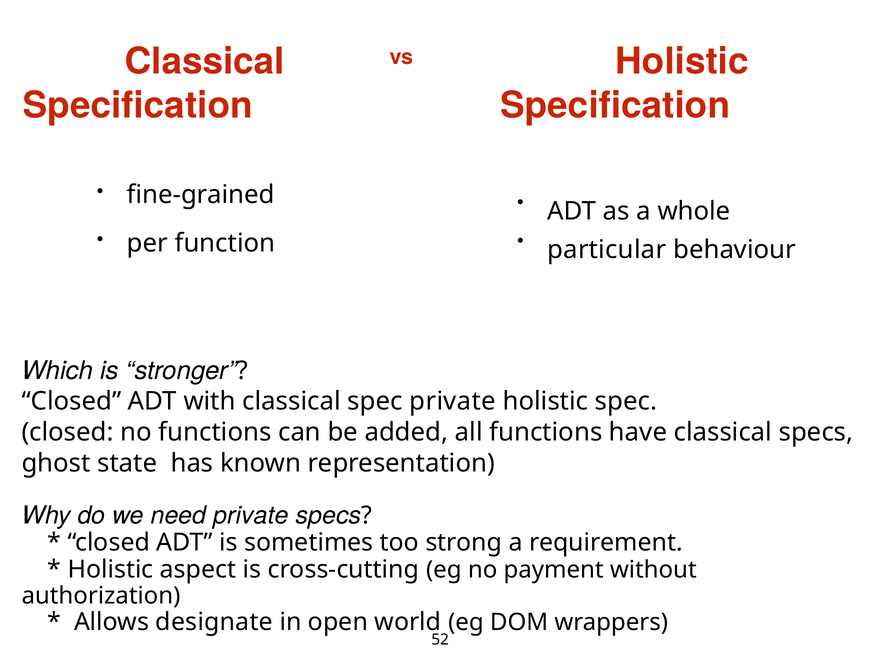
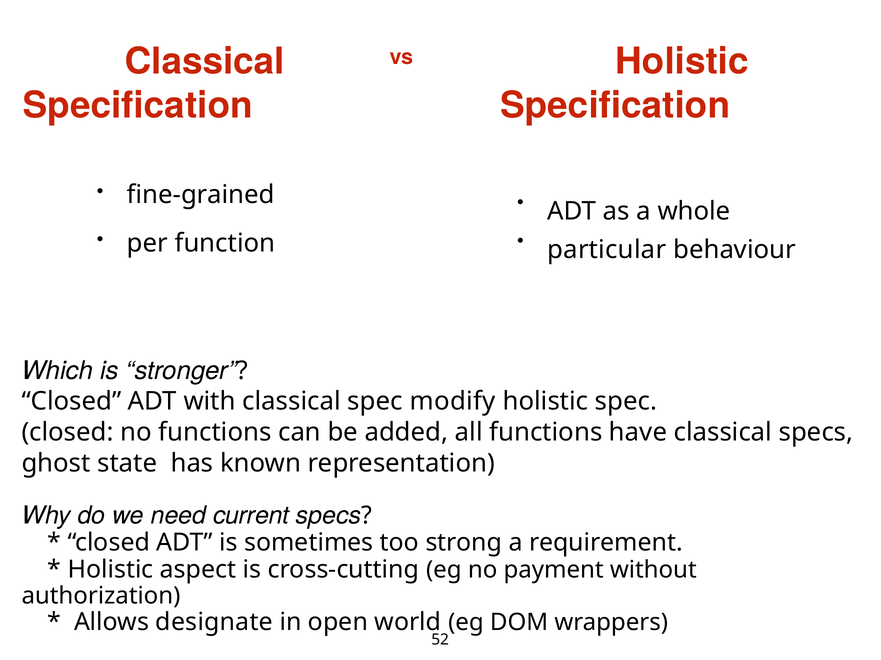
spec private: private -> modify
need private: private -> current
